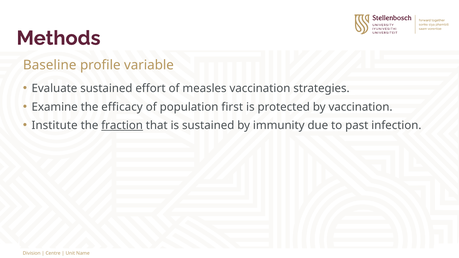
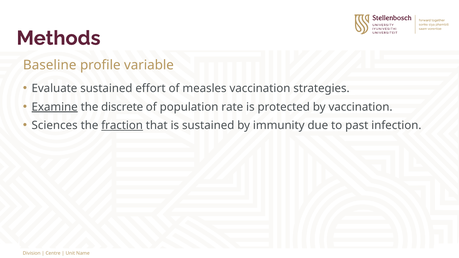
Examine underline: none -> present
efficacy: efficacy -> discrete
first: first -> rate
Institute: Institute -> Sciences
